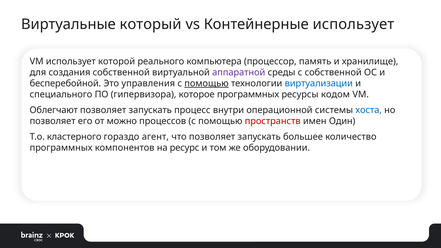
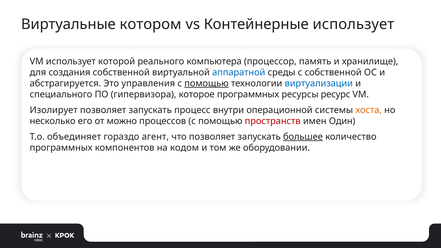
который: который -> котором
аппаратной colour: purple -> blue
бесперебойной: бесперебойной -> абстрагируется
кодом: кодом -> ресурс
Облегчают: Облегчают -> Изолирует
хоста colour: blue -> orange
позволяет at (53, 121): позволяет -> несколько
кластерного: кластерного -> объединяет
большее underline: none -> present
ресурс: ресурс -> кодом
